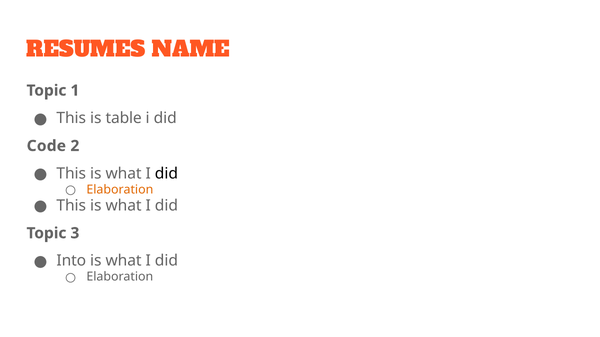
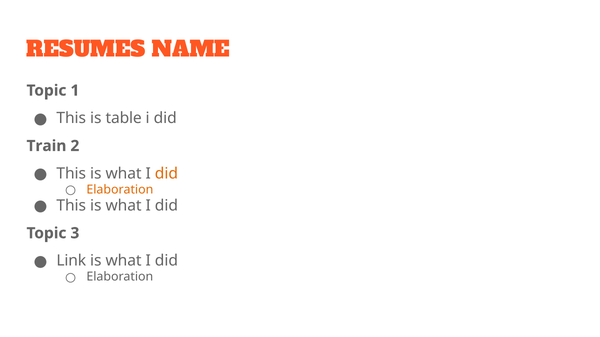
Code: Code -> Train
did at (166, 174) colour: black -> orange
Into: Into -> Link
